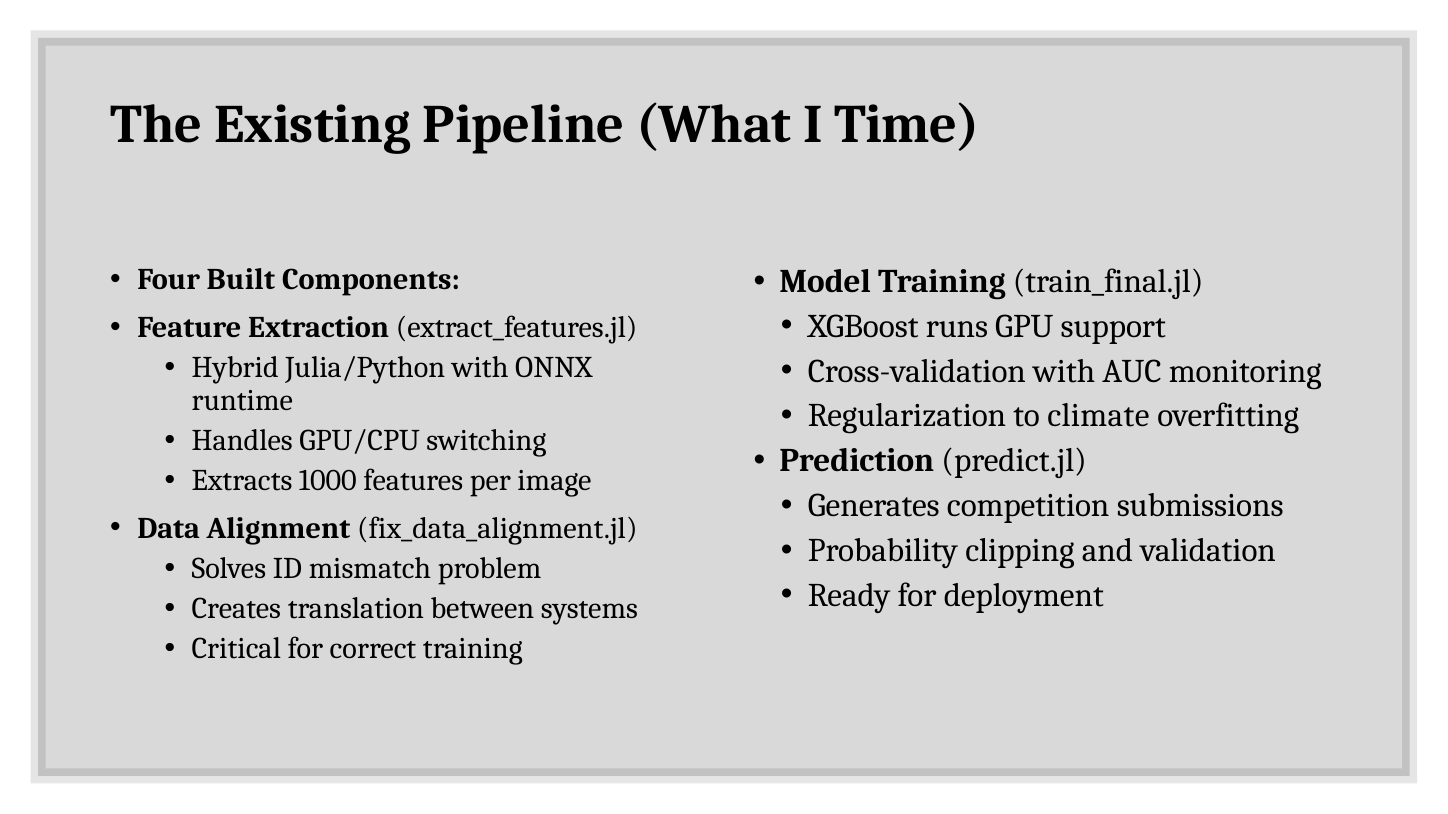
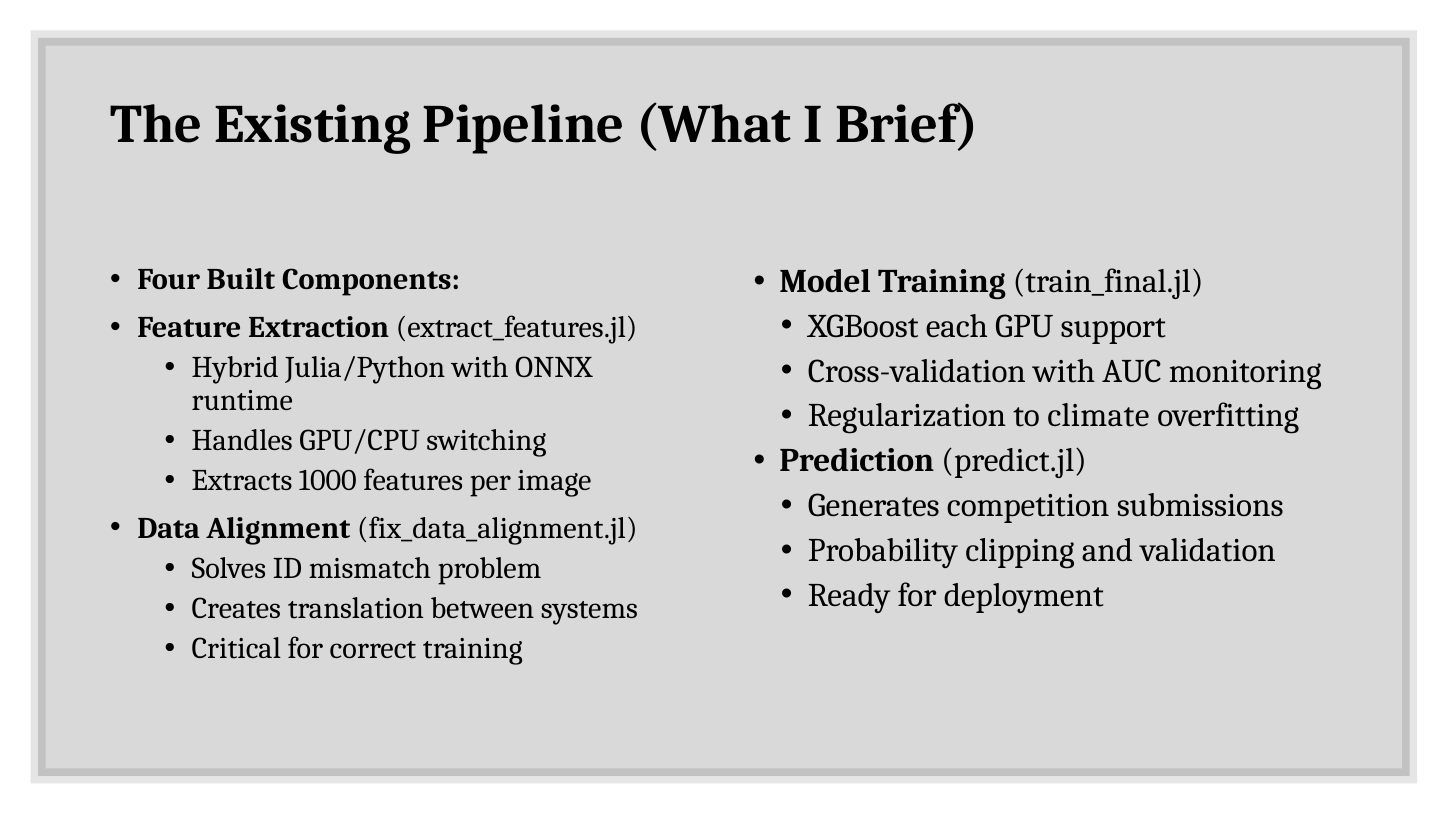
Time: Time -> Brief
runs: runs -> each
